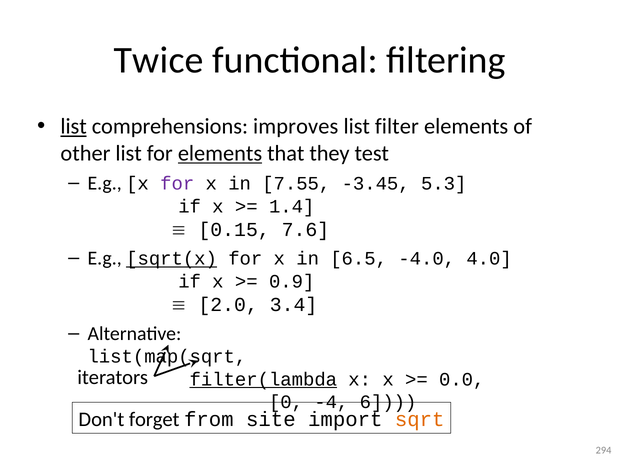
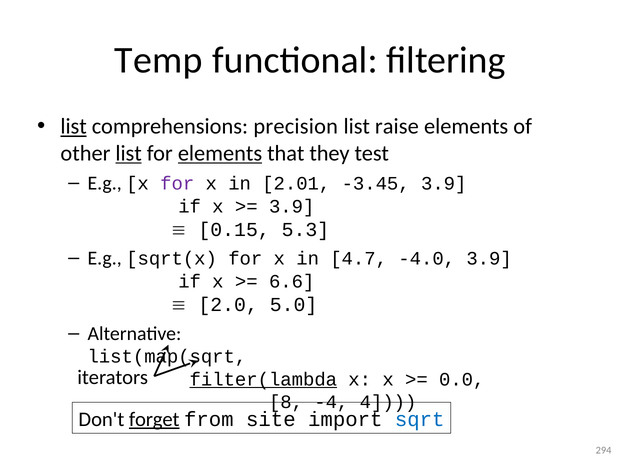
Twice: Twice -> Temp
improves: improves -> precision
filter: filter -> raise
list at (129, 153) underline: none -> present
7.55: 7.55 -> 2.01
-3.45 5.3: 5.3 -> 3.9
1.4 at (292, 207): 1.4 -> 3.9
7.6: 7.6 -> 5.3
sqrt(x underline: present -> none
6.5: 6.5 -> 4.7
-4.0 4.0: 4.0 -> 3.9
0.9: 0.9 -> 6.6
3.4: 3.4 -> 5.0
0: 0 -> 8
6: 6 -> 4
forget underline: none -> present
sqrt colour: orange -> blue
